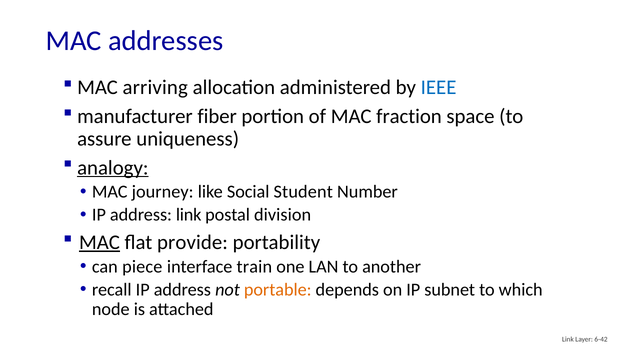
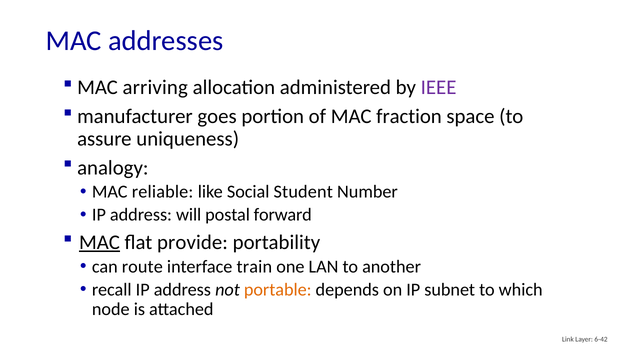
IEEE colour: blue -> purple
fiber: fiber -> goes
analogy underline: present -> none
journey: journey -> reliable
address link: link -> will
division: division -> forward
piece: piece -> route
